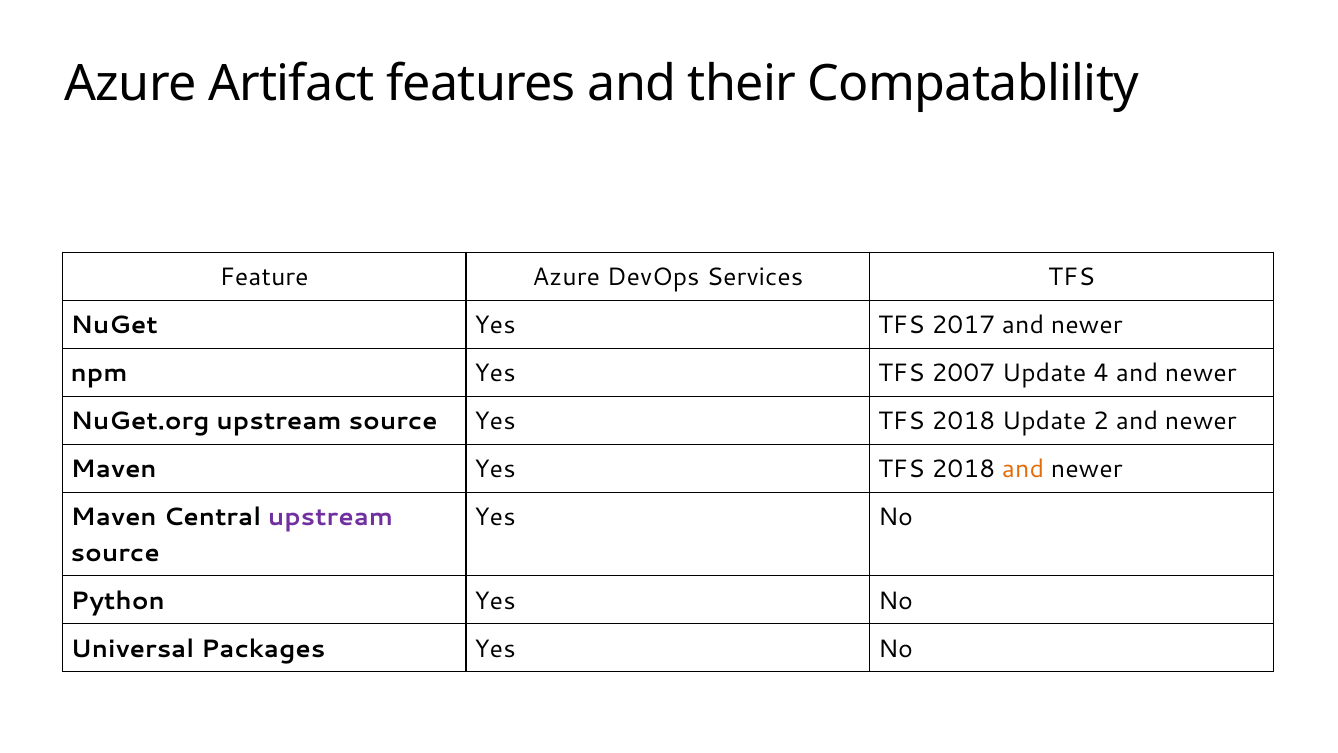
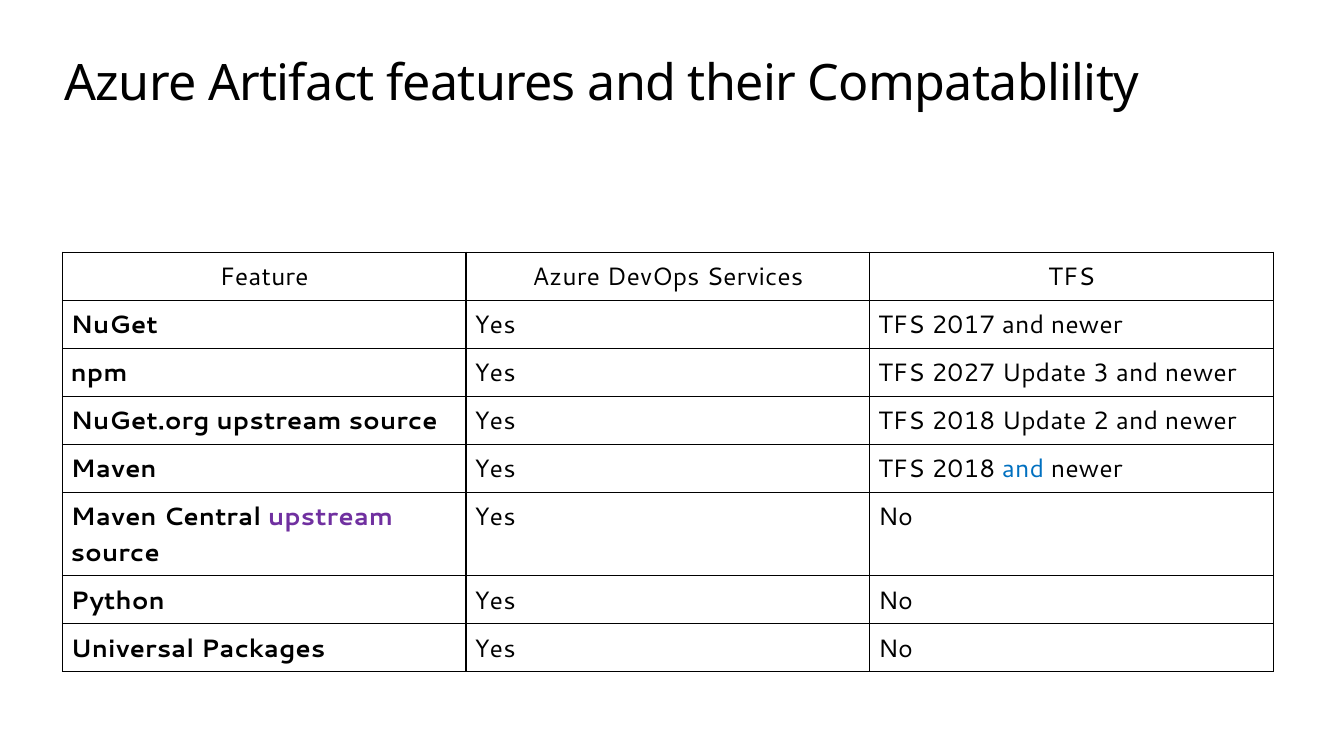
2007: 2007 -> 2027
4: 4 -> 3
and at (1023, 469) colour: orange -> blue
